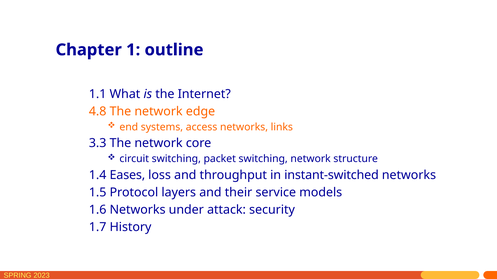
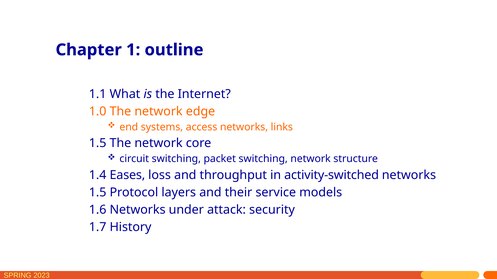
4.8: 4.8 -> 1.0
3.3 at (98, 143): 3.3 -> 1.5
instant-switched: instant-switched -> activity-switched
